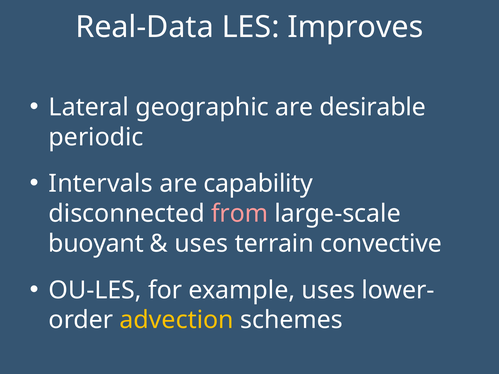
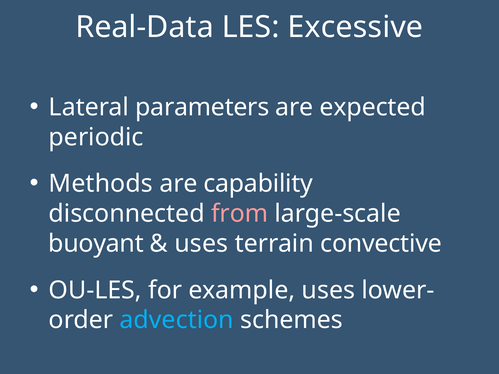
Improves: Improves -> Excessive
geographic: geographic -> parameters
desirable: desirable -> expected
Intervals: Intervals -> Methods
advection colour: yellow -> light blue
